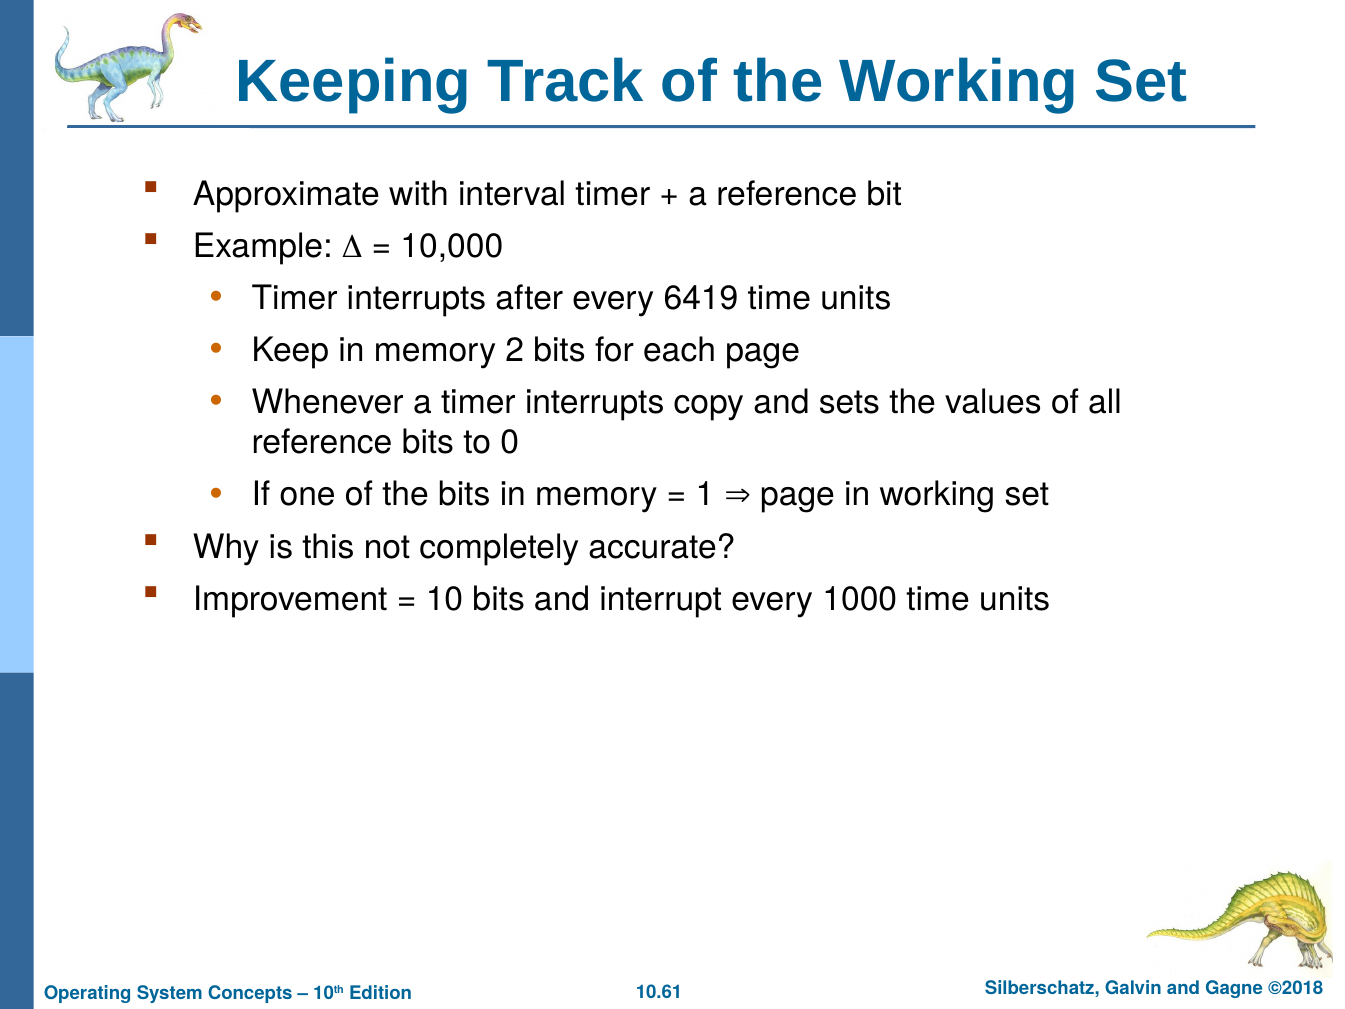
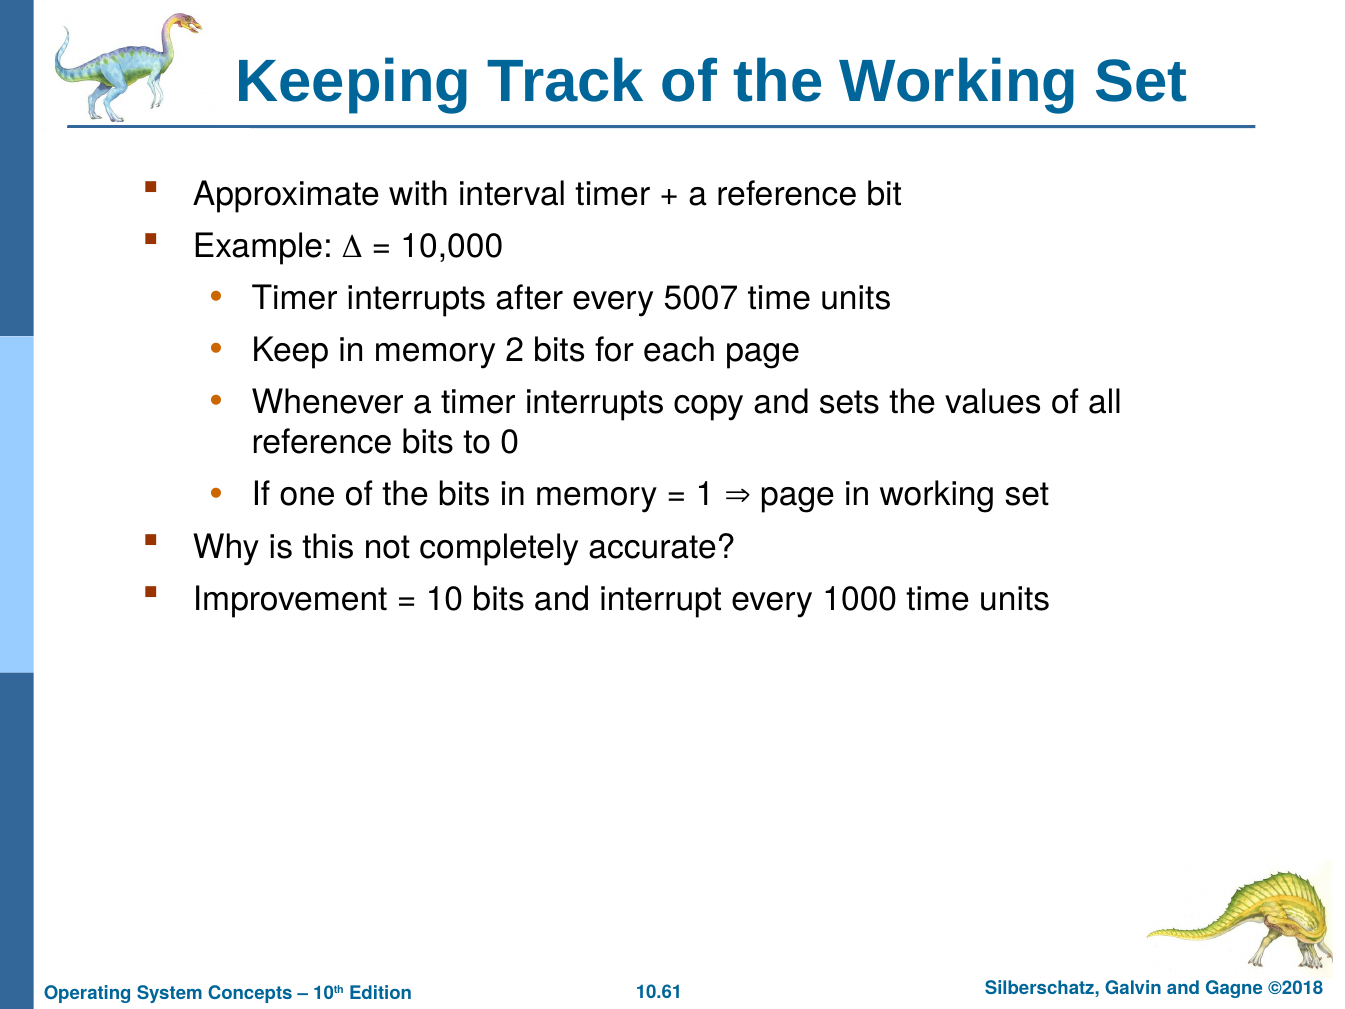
6419: 6419 -> 5007
